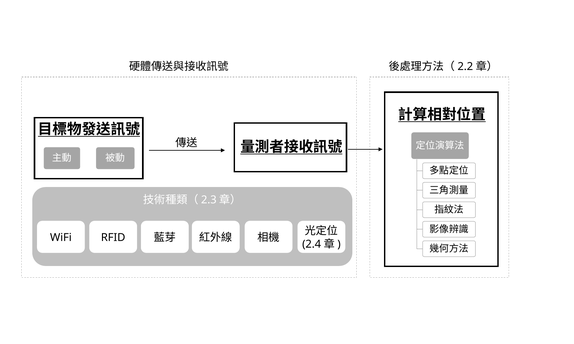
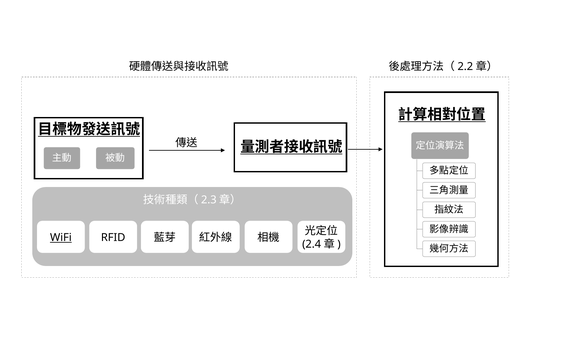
WiFi underline: none -> present
